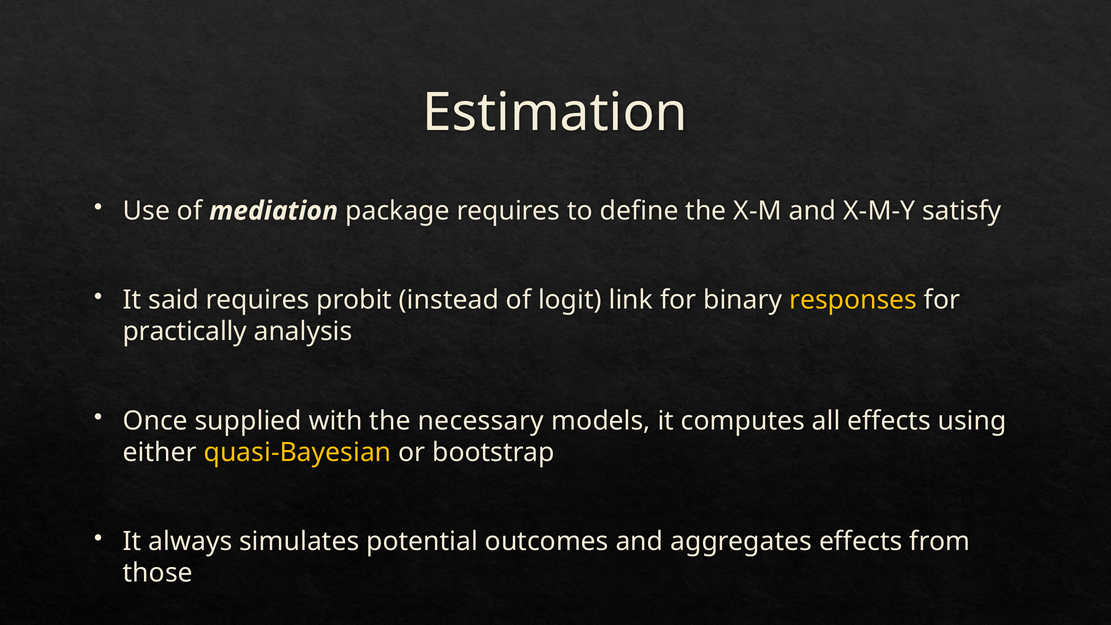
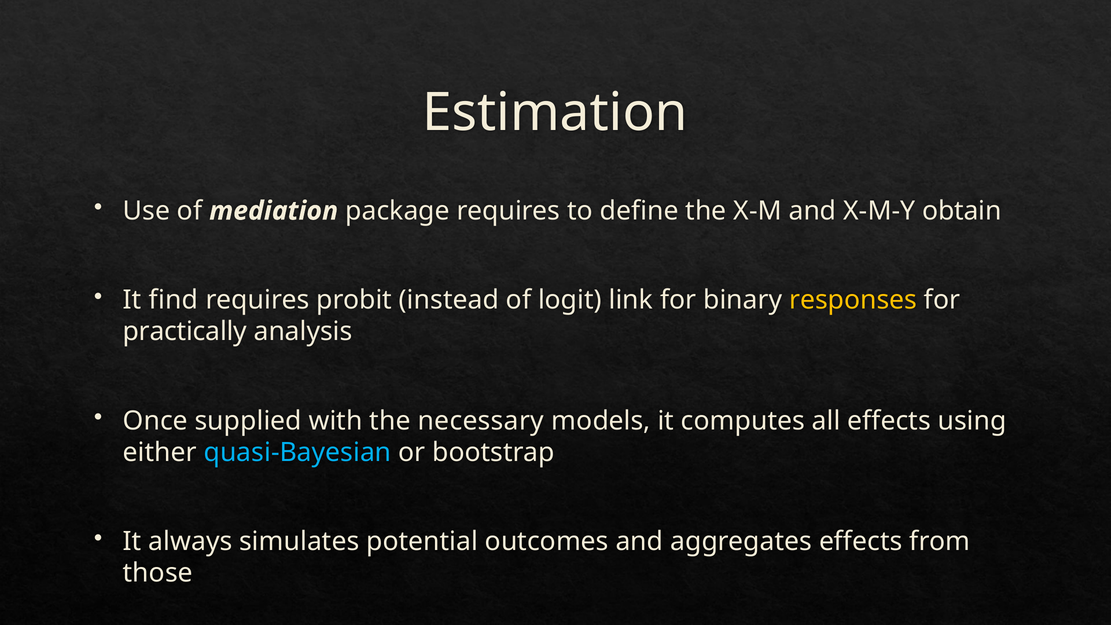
satisfy: satisfy -> obtain
said: said -> find
quasi-Bayesian colour: yellow -> light blue
